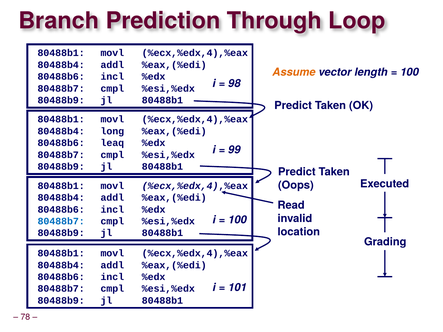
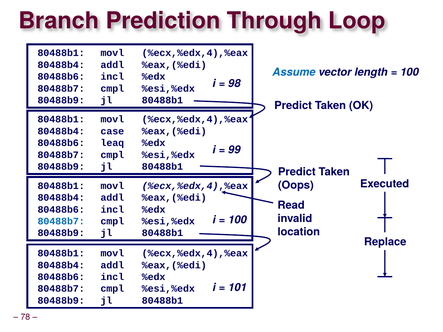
Assume colour: orange -> blue
long: long -> case
Grading: Grading -> Replace
